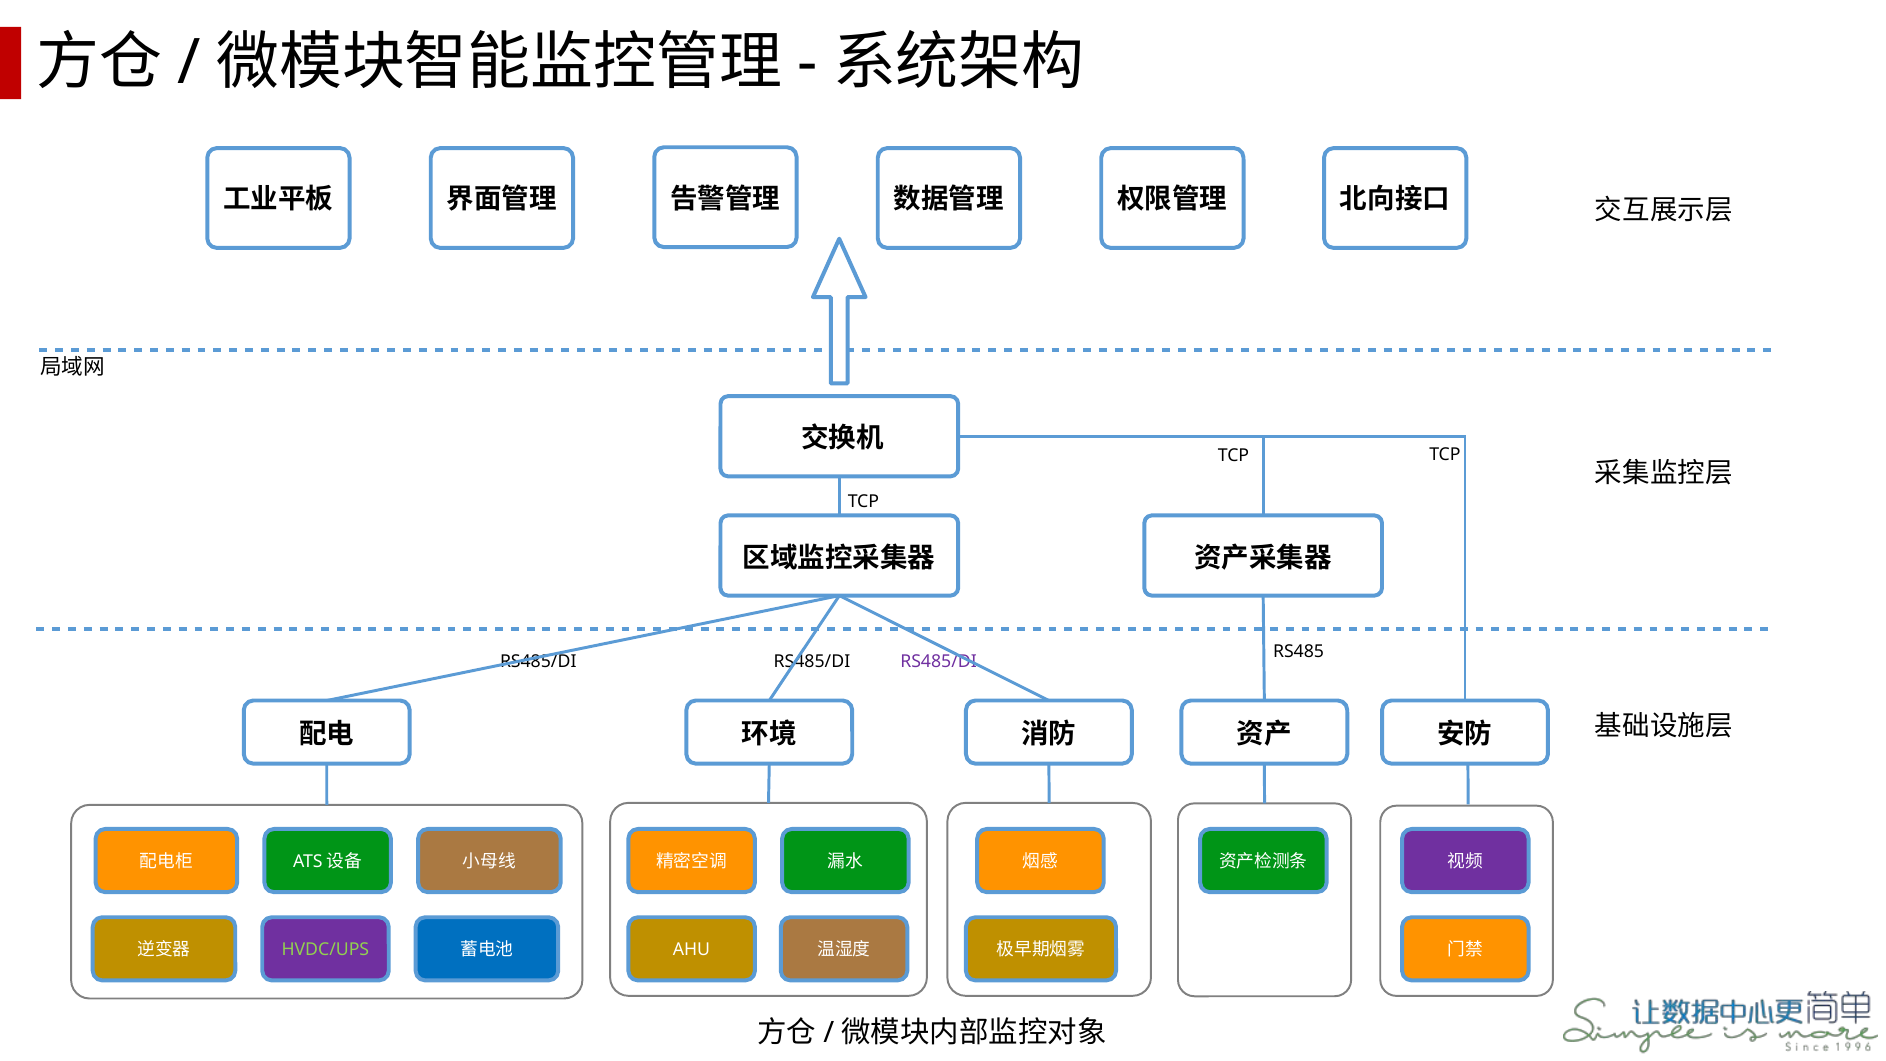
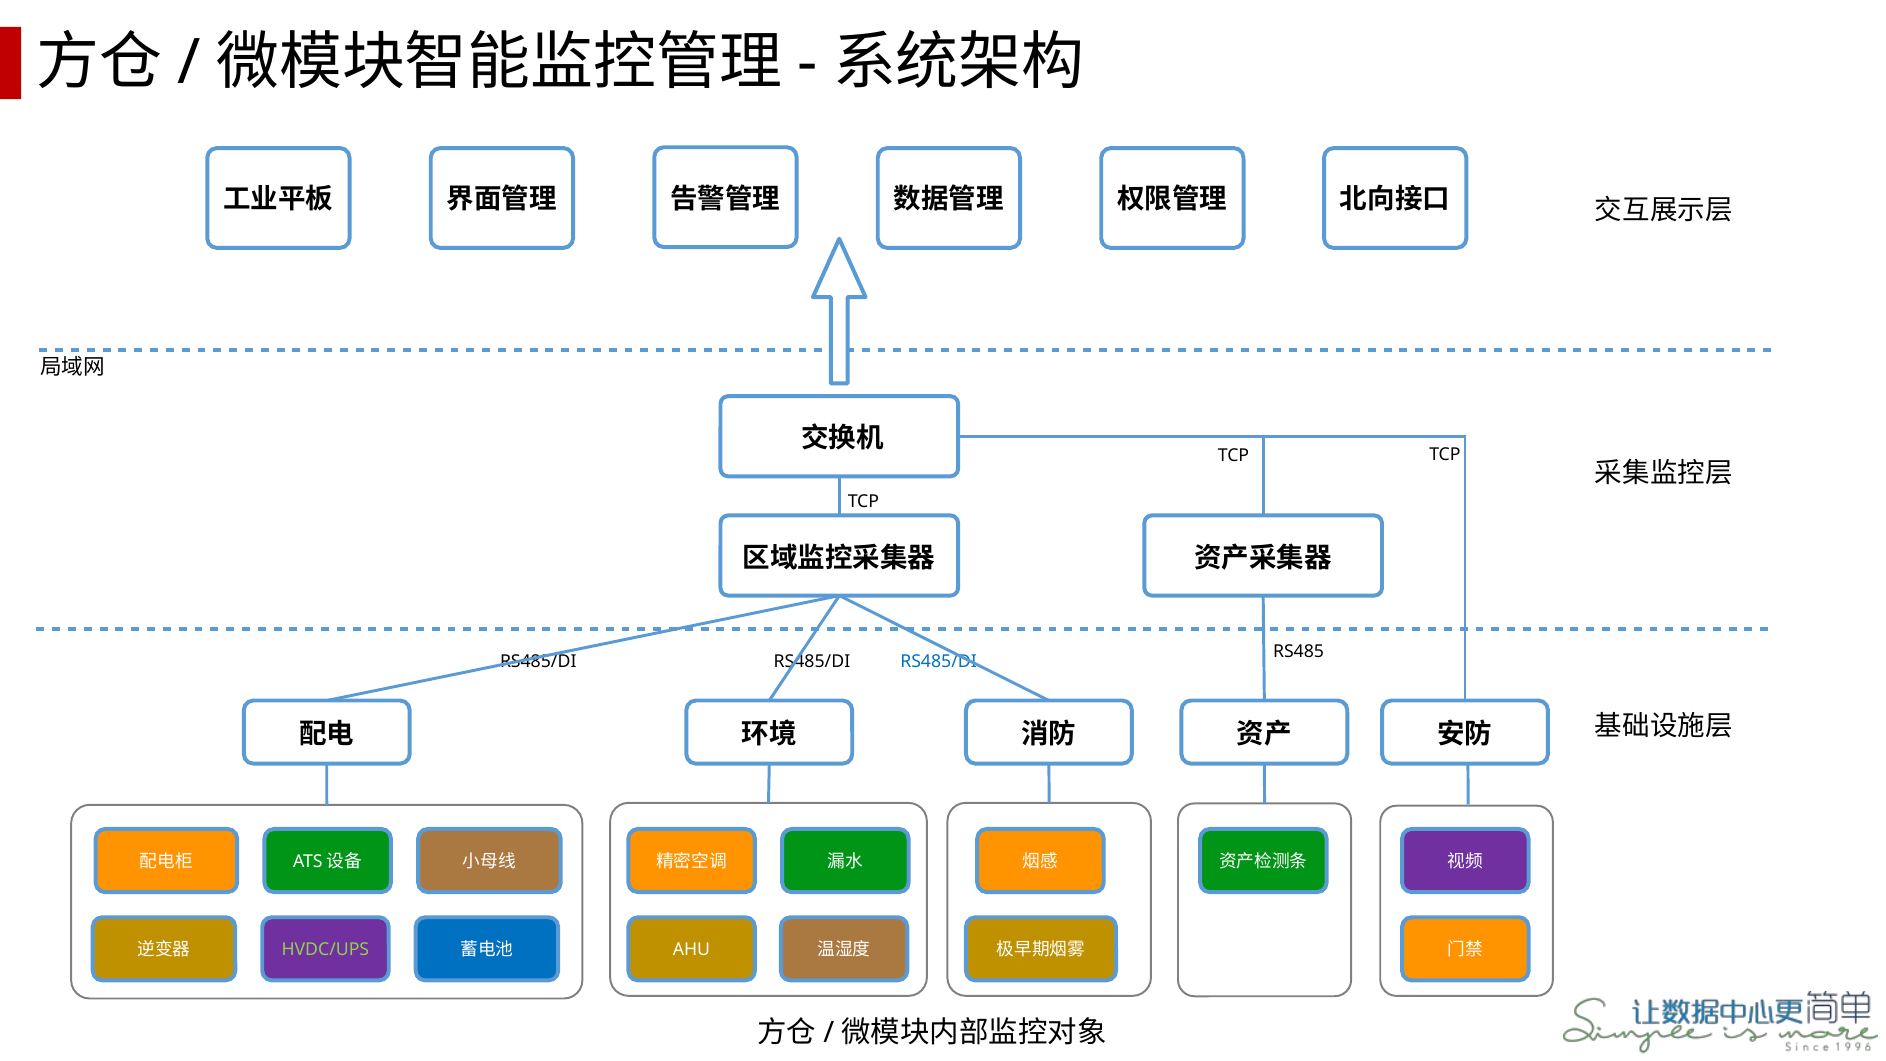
RS485/DI at (939, 662) colour: purple -> blue
